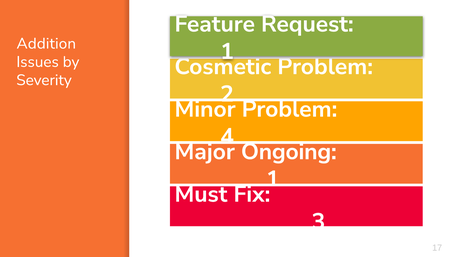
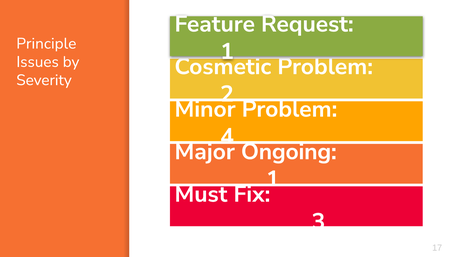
Addition: Addition -> Principle
